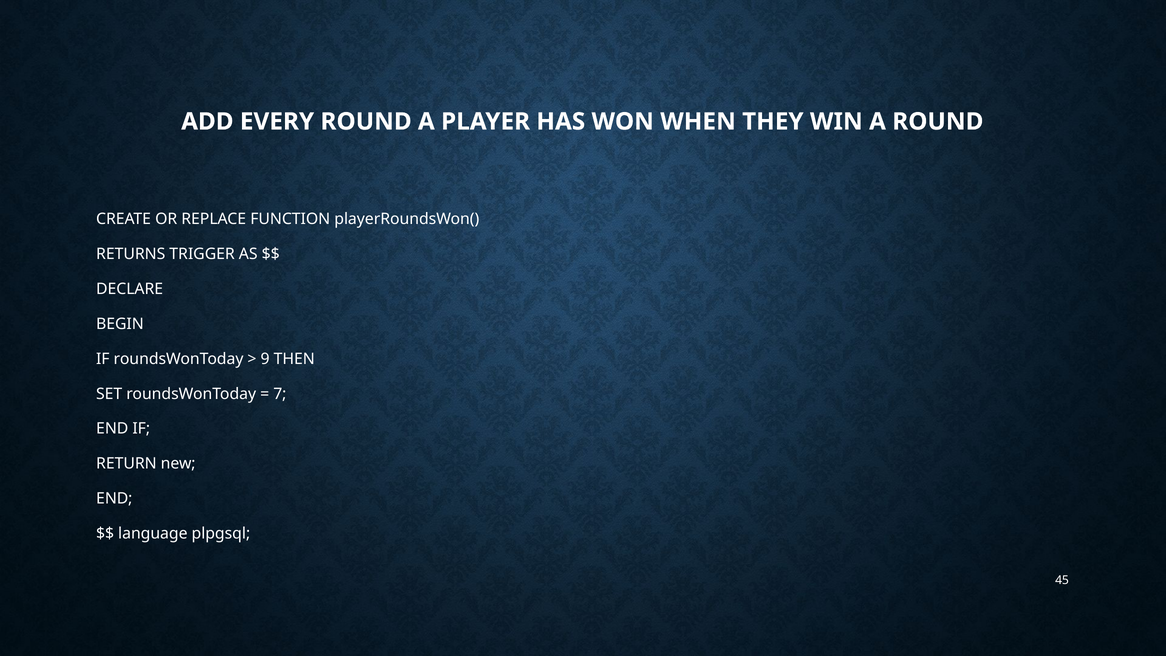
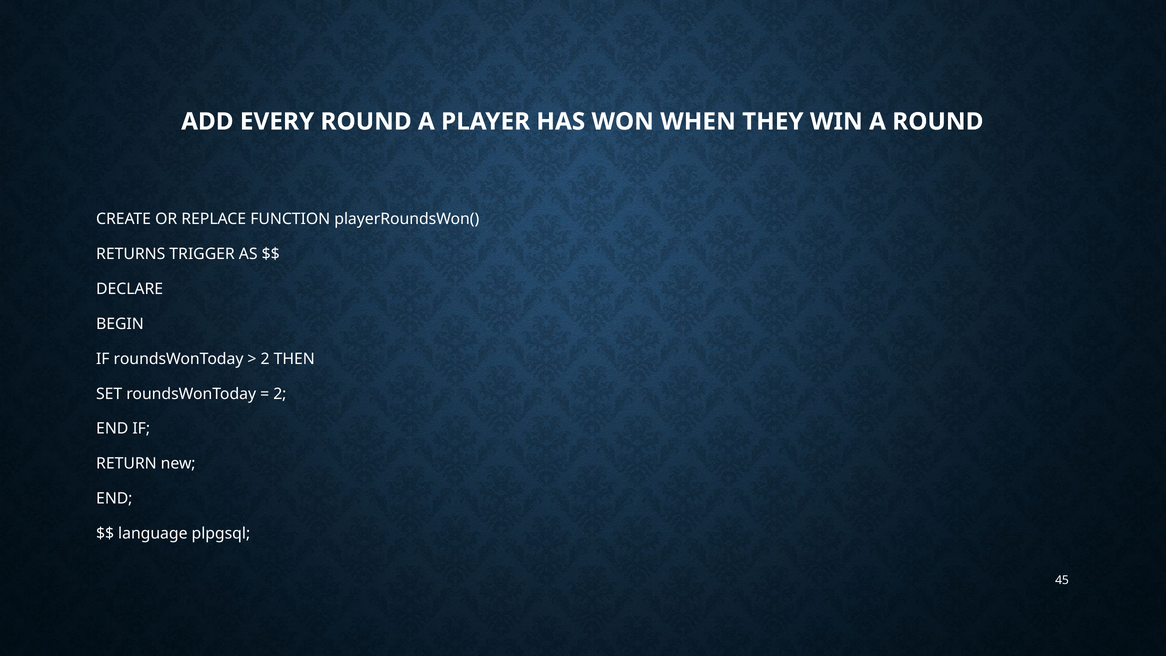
9 at (265, 359): 9 -> 2
7 at (280, 394): 7 -> 2
